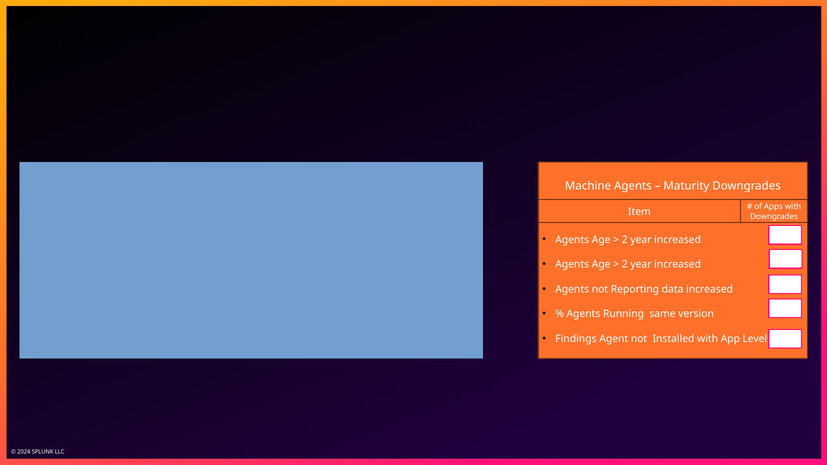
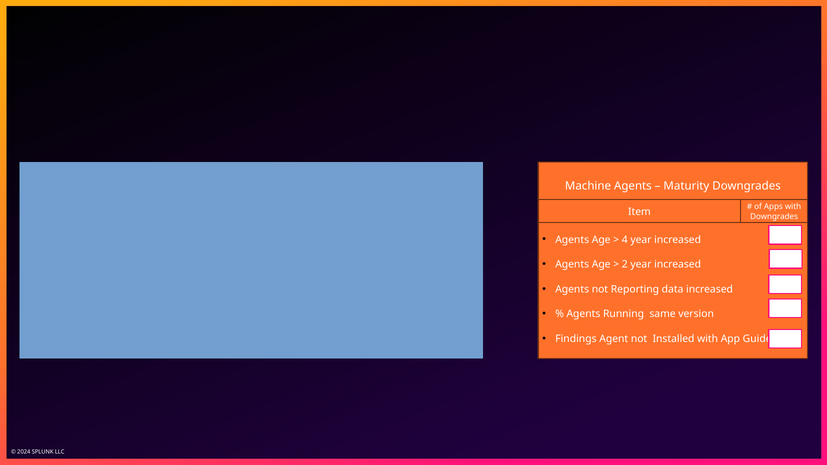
2 at (625, 240): 2 -> 4
Levels: Levels -> Guide
